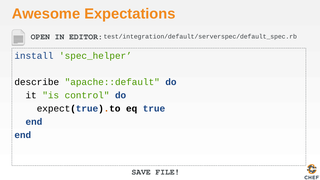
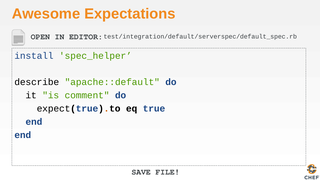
control: control -> comment
